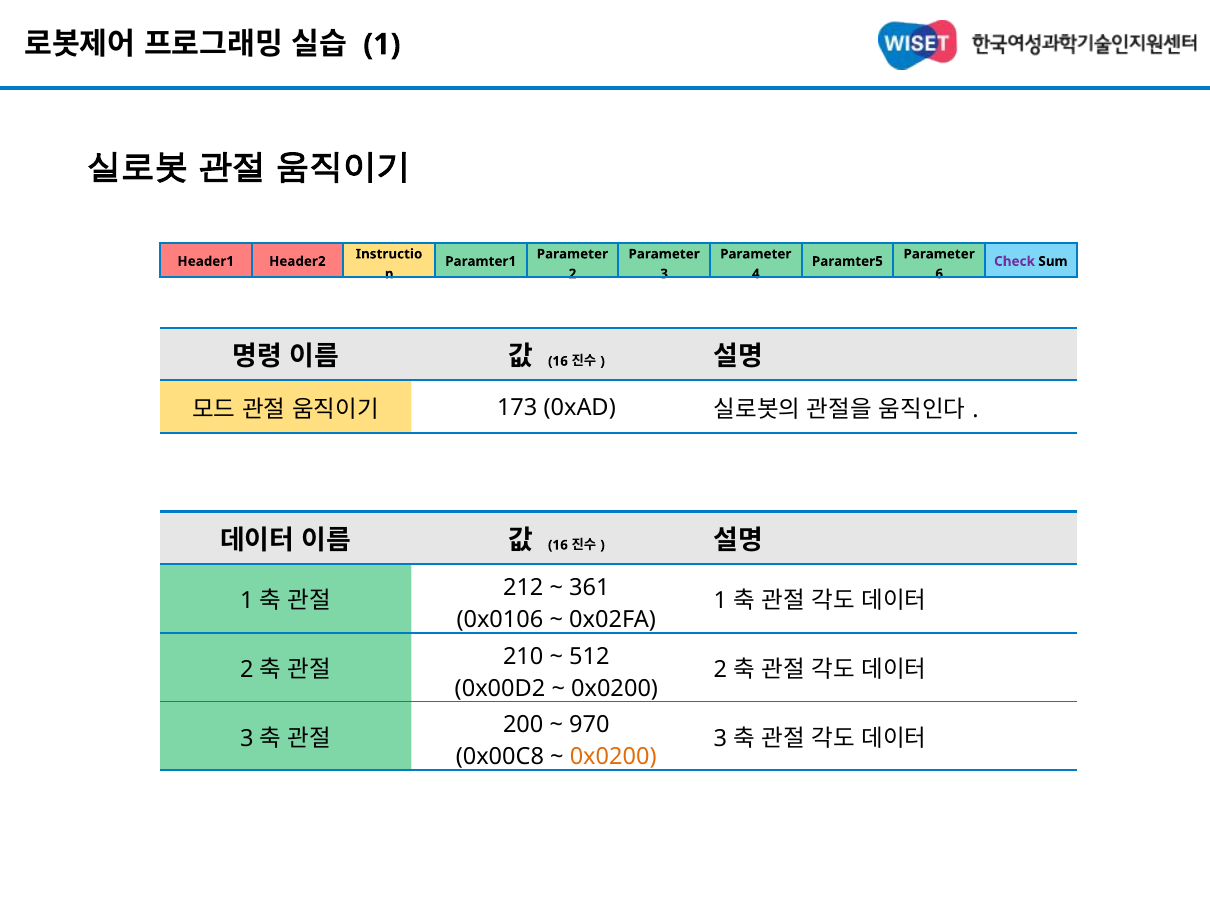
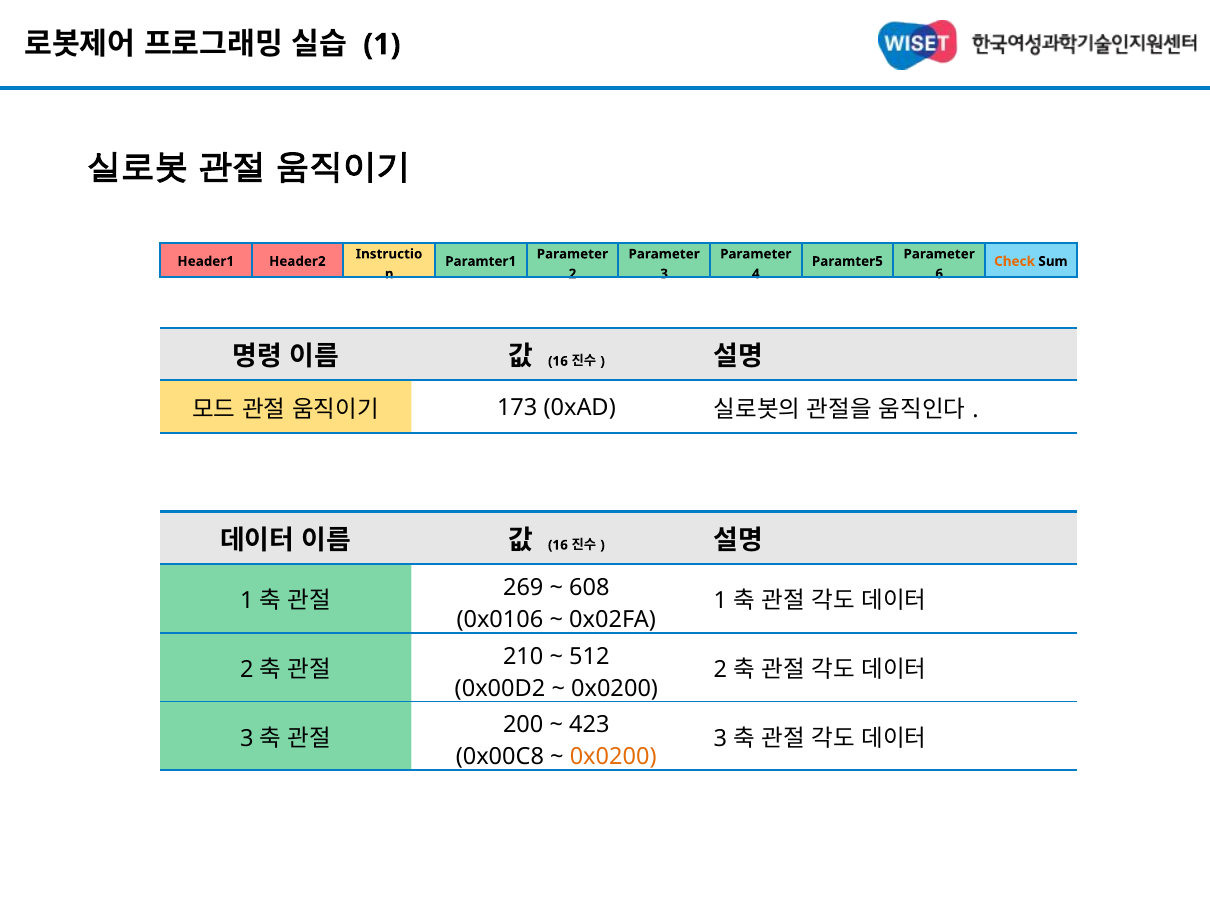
Check colour: purple -> orange
212: 212 -> 269
361: 361 -> 608
970: 970 -> 423
